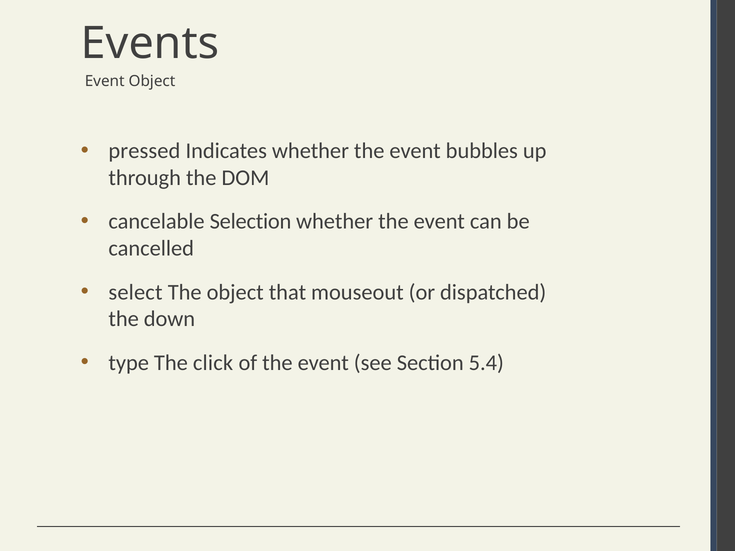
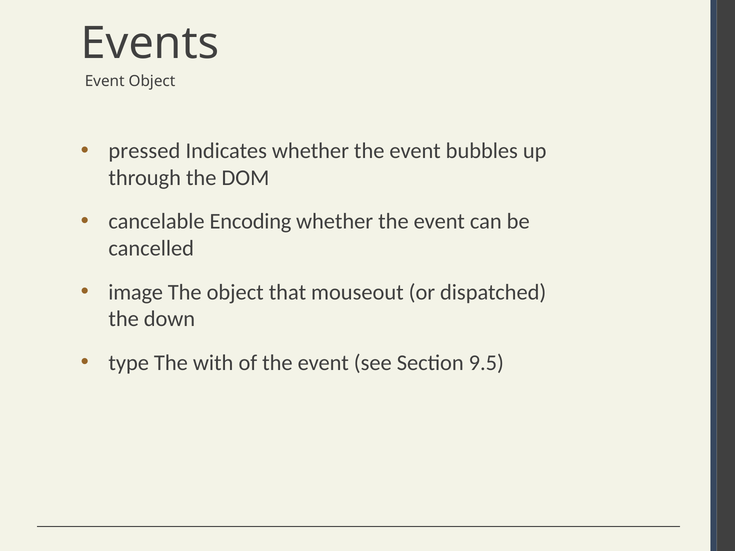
Selection: Selection -> Encoding
select: select -> image
click: click -> with
5.4: 5.4 -> 9.5
